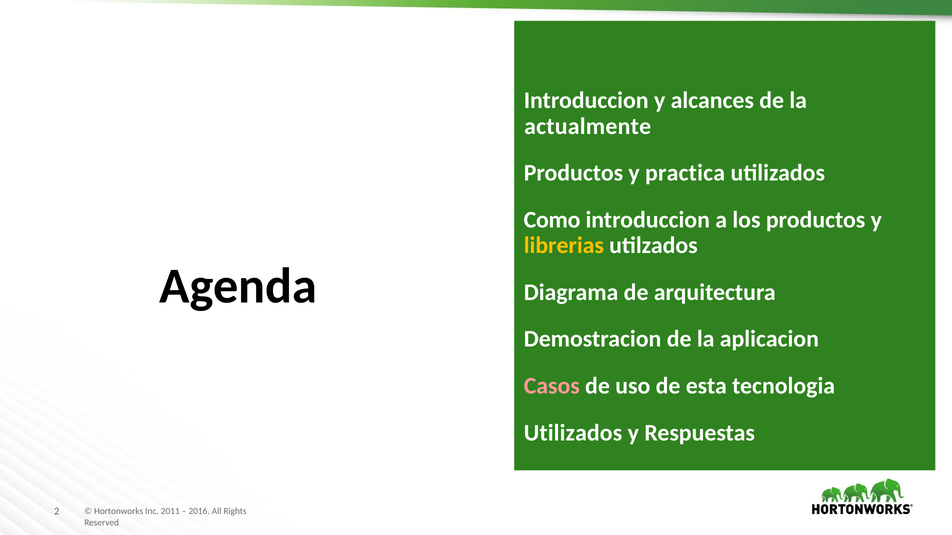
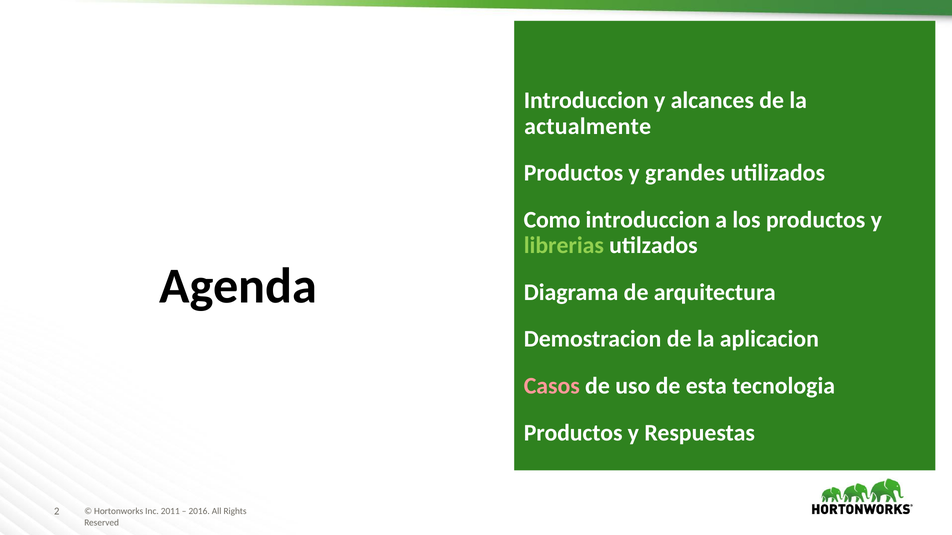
practica: practica -> grandes
librerias colour: yellow -> light green
Utilizados at (573, 433): Utilizados -> Productos
